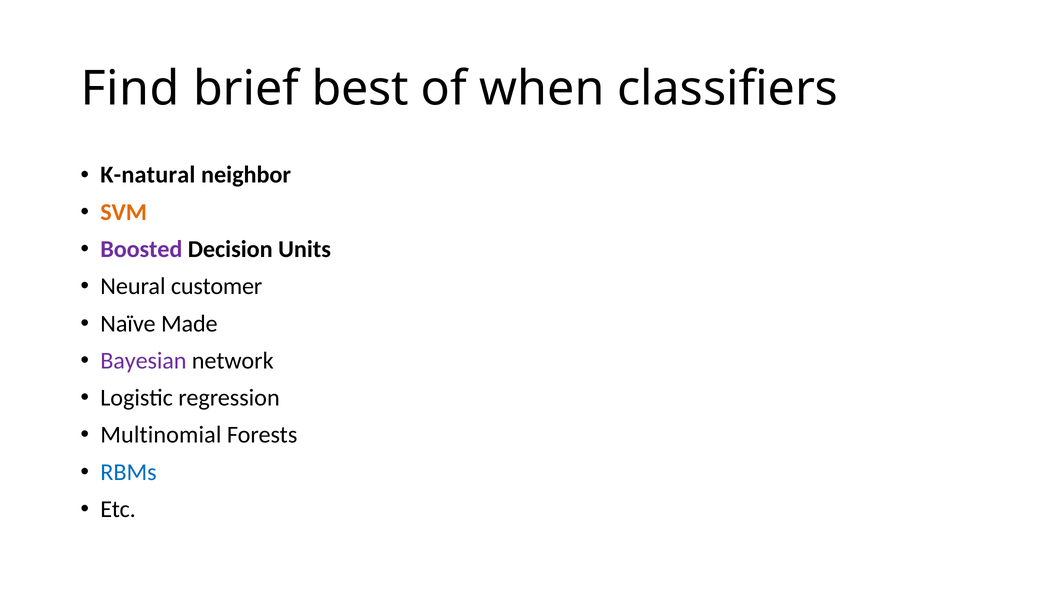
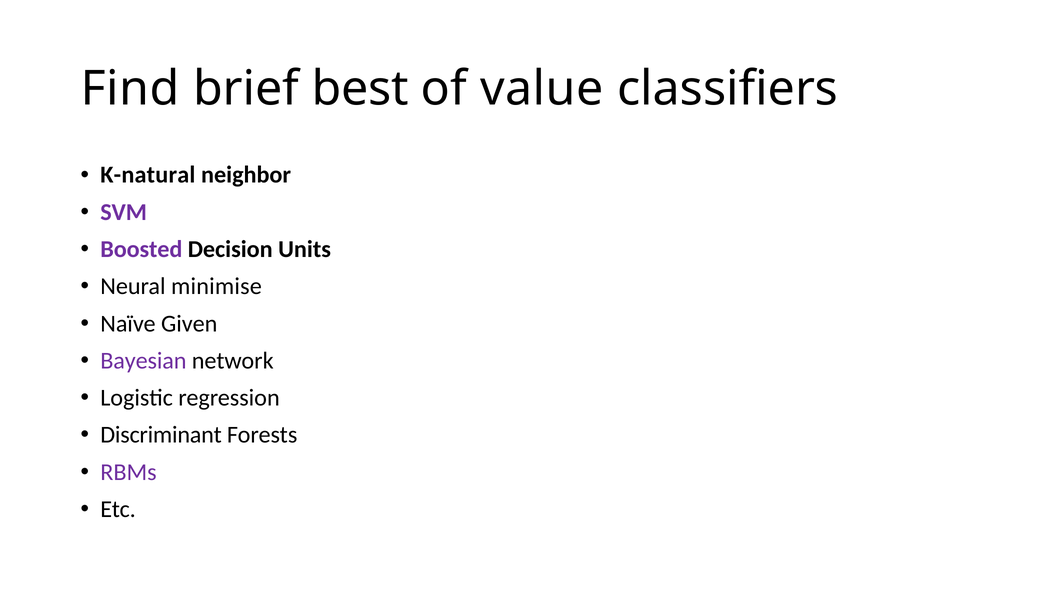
when: when -> value
SVM colour: orange -> purple
customer: customer -> minimise
Made: Made -> Given
Multinomial: Multinomial -> Discriminant
RBMs colour: blue -> purple
